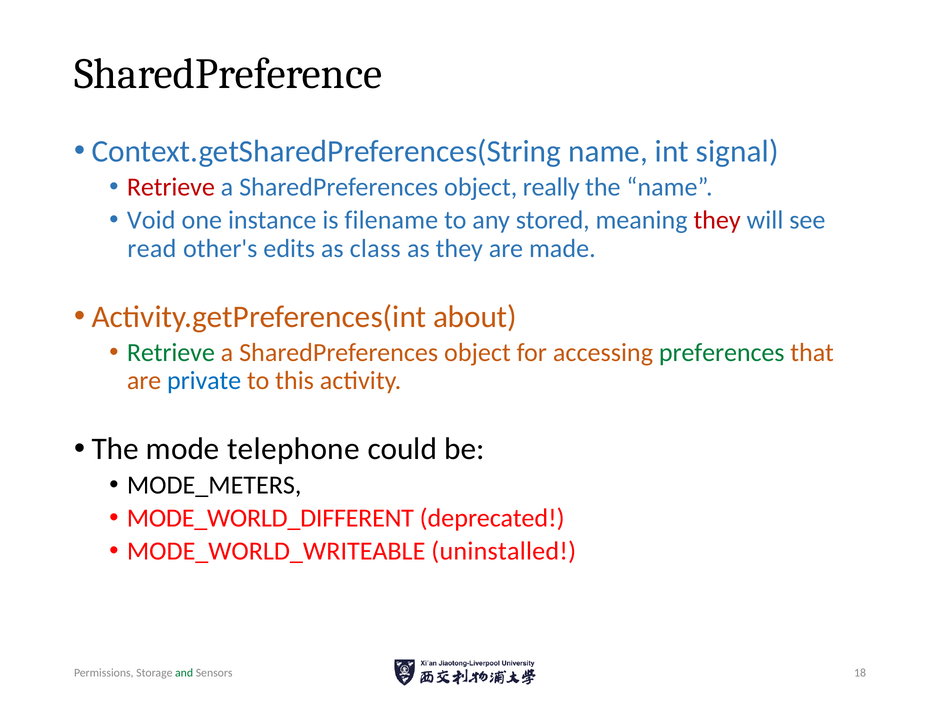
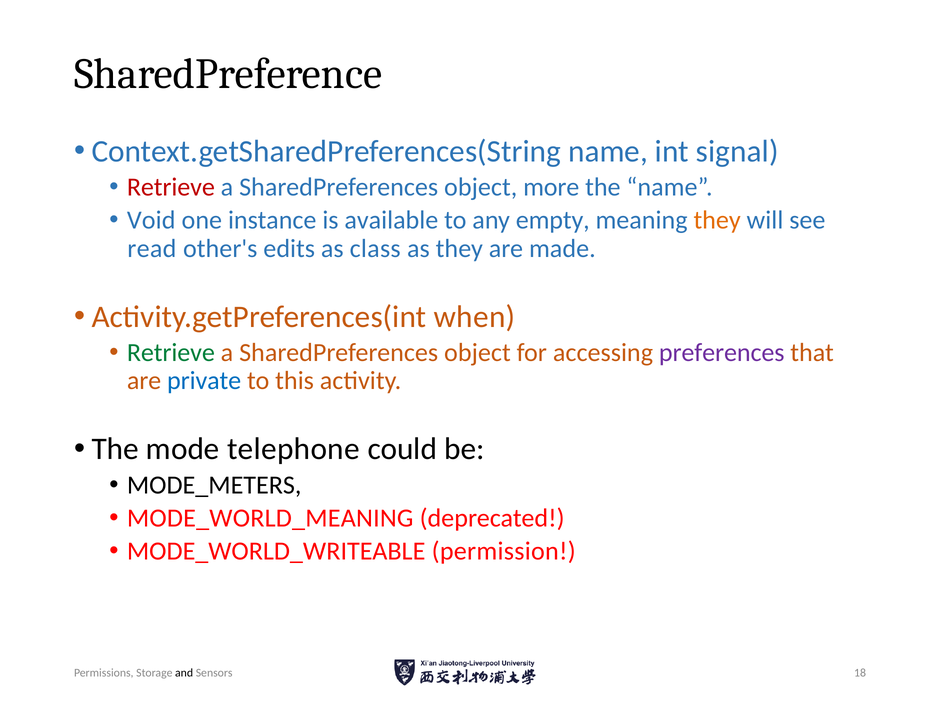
really: really -> more
filename: filename -> available
stored: stored -> empty
they at (717, 220) colour: red -> orange
about: about -> when
preferences colour: green -> purple
MODE_WORLD_DIFFERENT: MODE_WORLD_DIFFERENT -> MODE_WORLD_MEANING
uninstalled: uninstalled -> permission
and colour: green -> black
